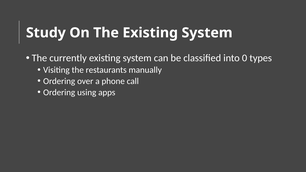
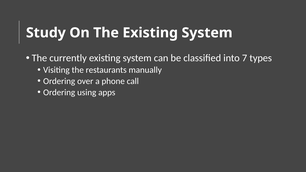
0: 0 -> 7
